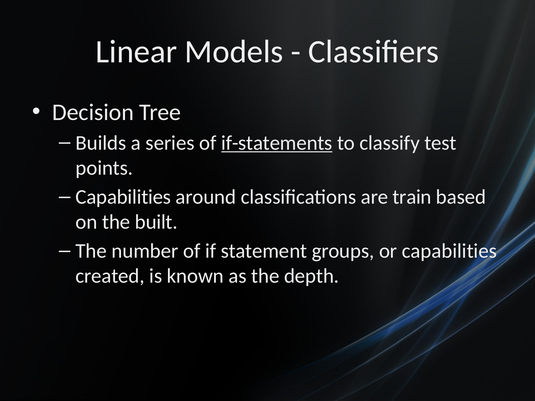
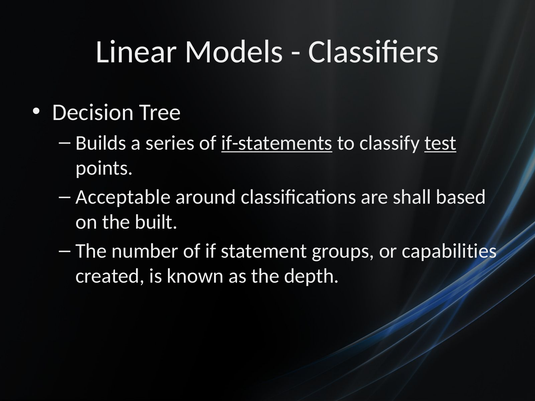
test underline: none -> present
Capabilities at (123, 197): Capabilities -> Acceptable
train: train -> shall
